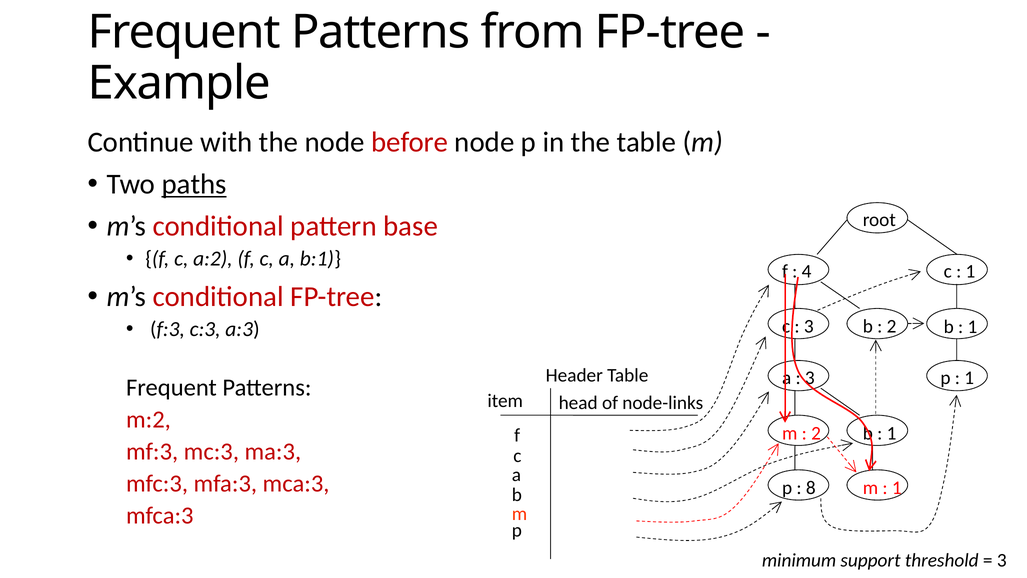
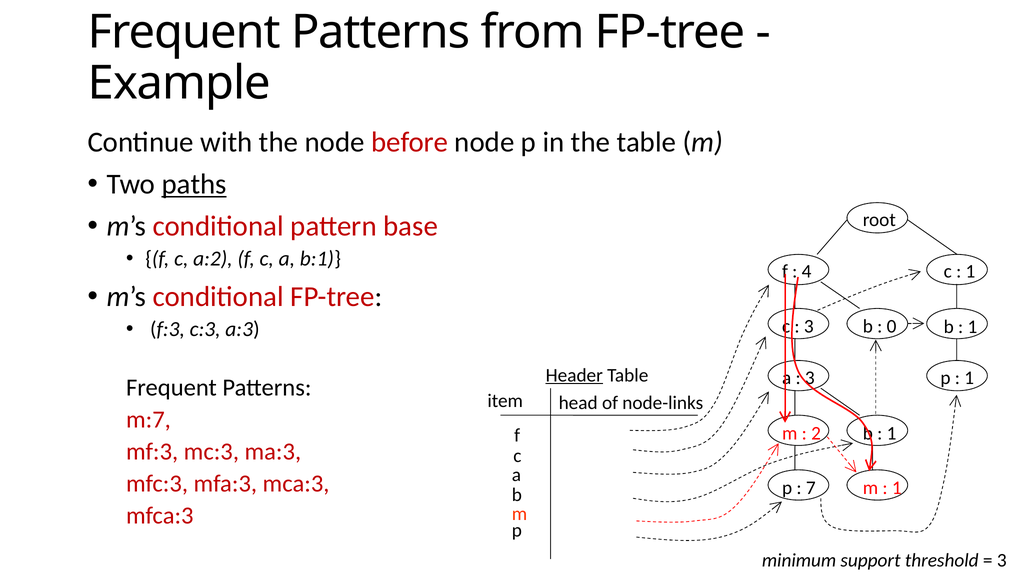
2 at (892, 326): 2 -> 0
Header underline: none -> present
m:2: m:2 -> m:7
8: 8 -> 7
